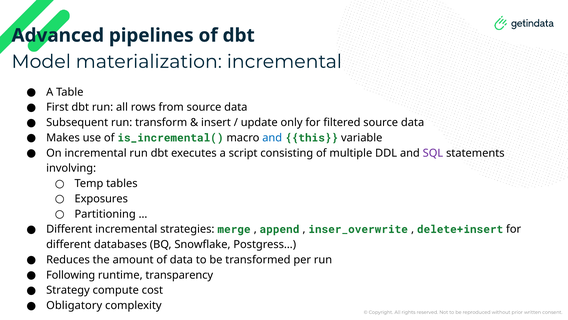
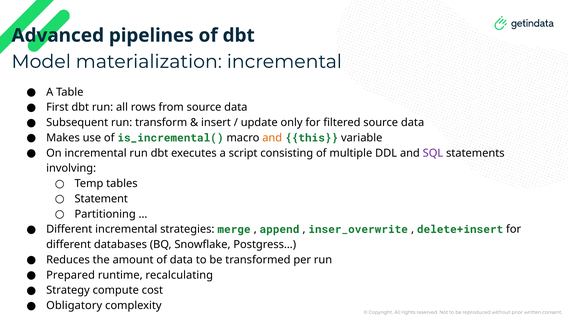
and at (272, 138) colour: blue -> orange
Exposures: Exposures -> Statement
Following: Following -> Prepared
transparency: transparency -> recalculating
